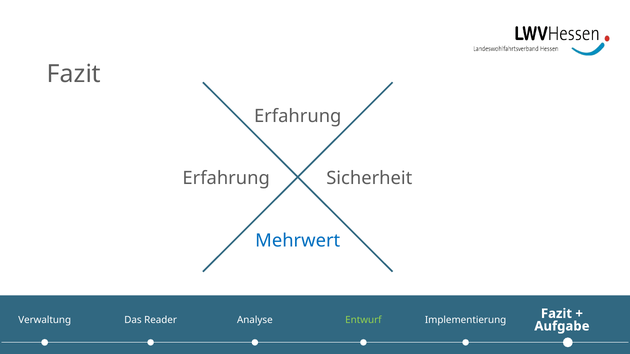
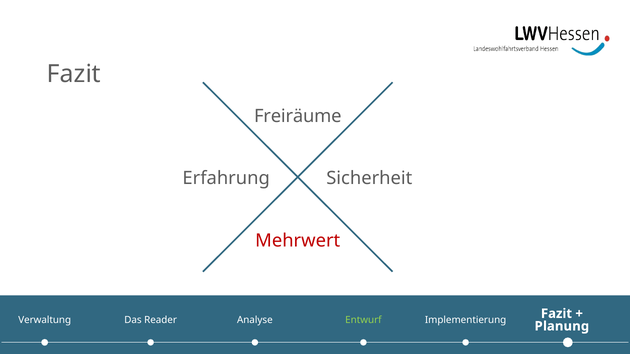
Erfahrung at (298, 116): Erfahrung -> Freiräume
Mehrwert colour: blue -> red
Aufgabe: Aufgabe -> Planung
